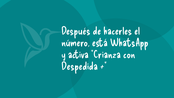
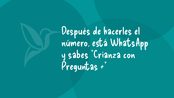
activa: activa -> sabes
Despedida: Despedida -> Preguntas
